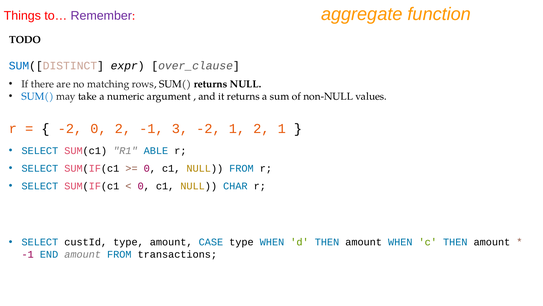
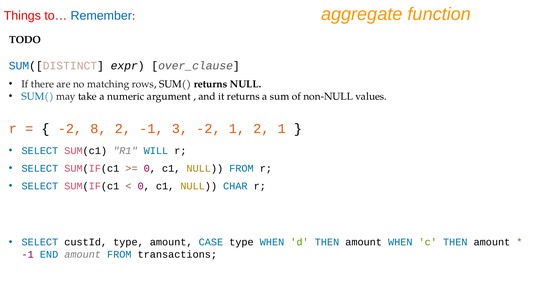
Remember colour: purple -> blue
-2 0: 0 -> 8
ABLE: ABLE -> WILL
